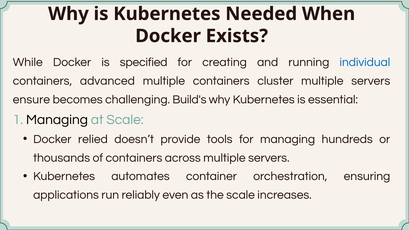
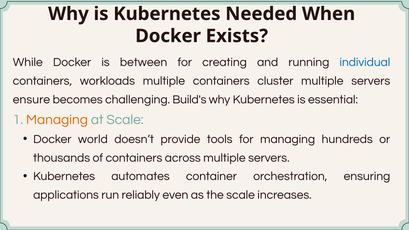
specified: specified -> between
advanced: advanced -> workloads
Managing at (57, 120) colour: black -> orange
relied: relied -> world
